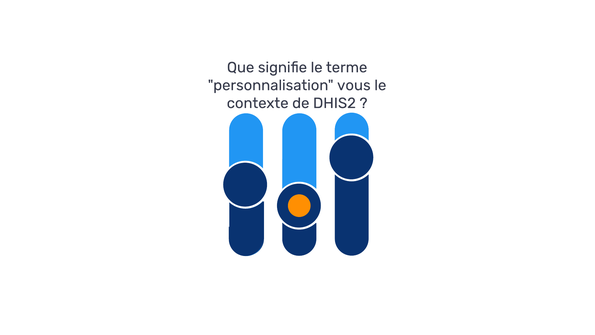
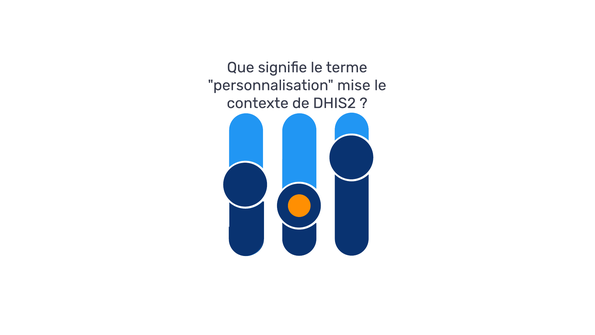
vous: vous -> mise
